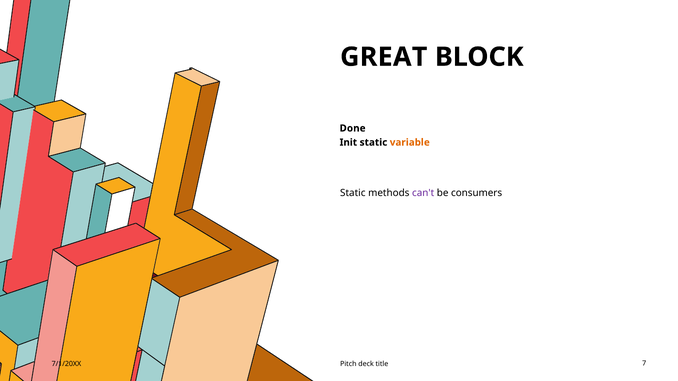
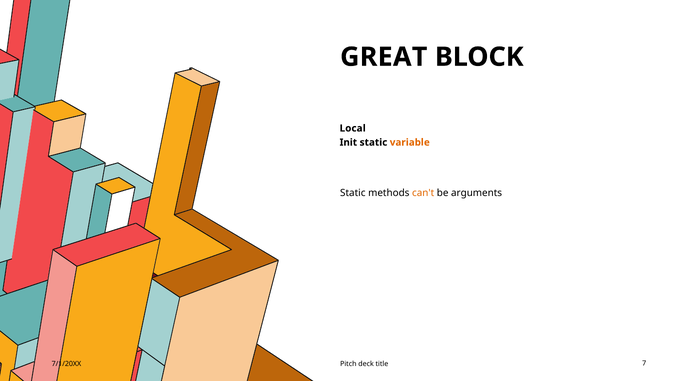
Done: Done -> Local
can't colour: purple -> orange
consumers: consumers -> arguments
